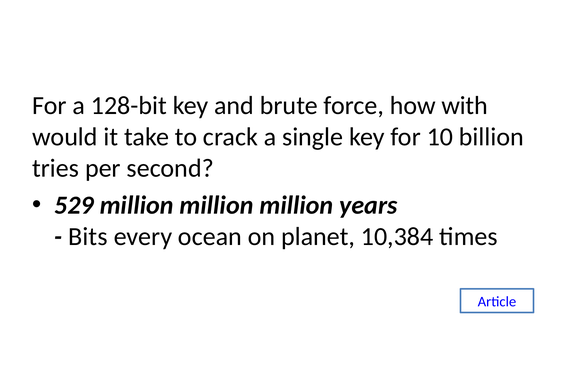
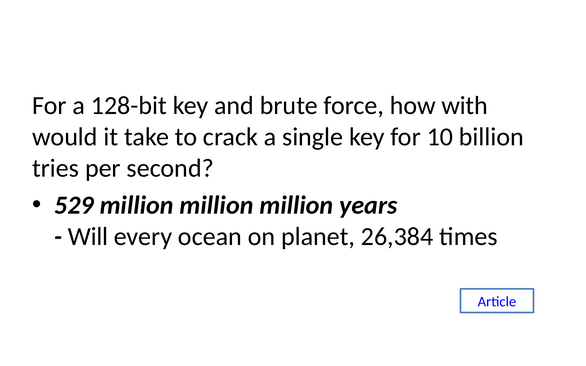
Bits: Bits -> Will
10,384: 10,384 -> 26,384
